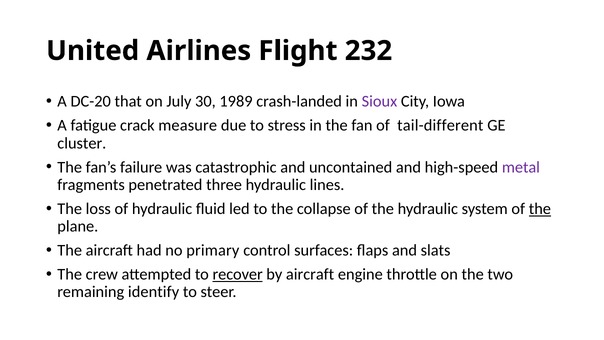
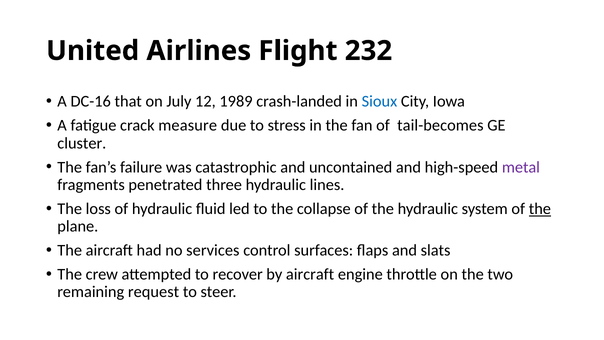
DC-20: DC-20 -> DC-16
30: 30 -> 12
Sioux colour: purple -> blue
tail-different: tail-different -> tail-becomes
primary: primary -> services
recover underline: present -> none
identify: identify -> request
